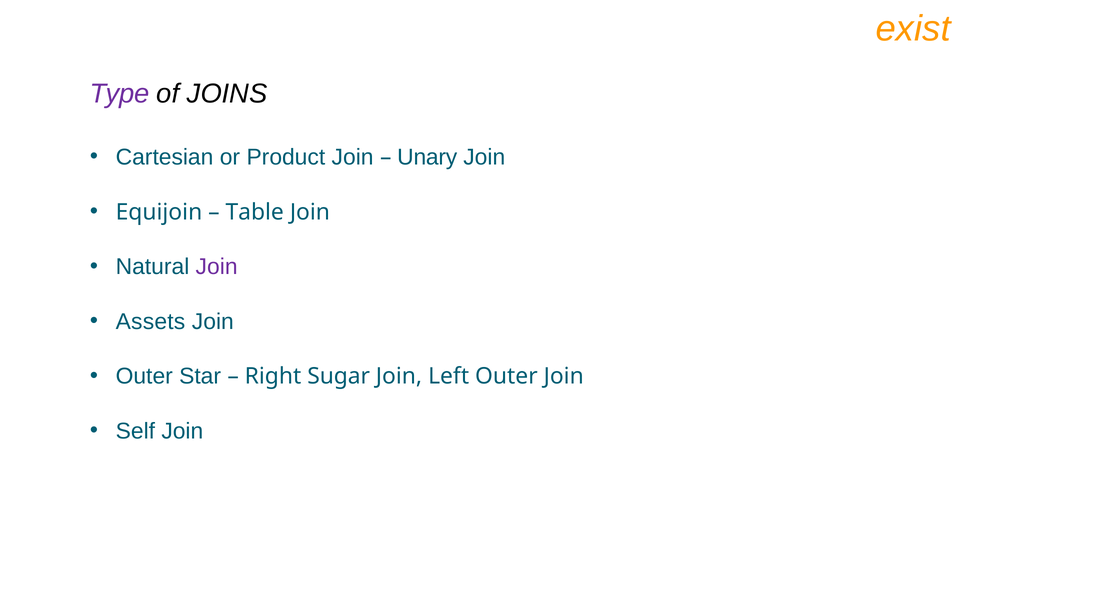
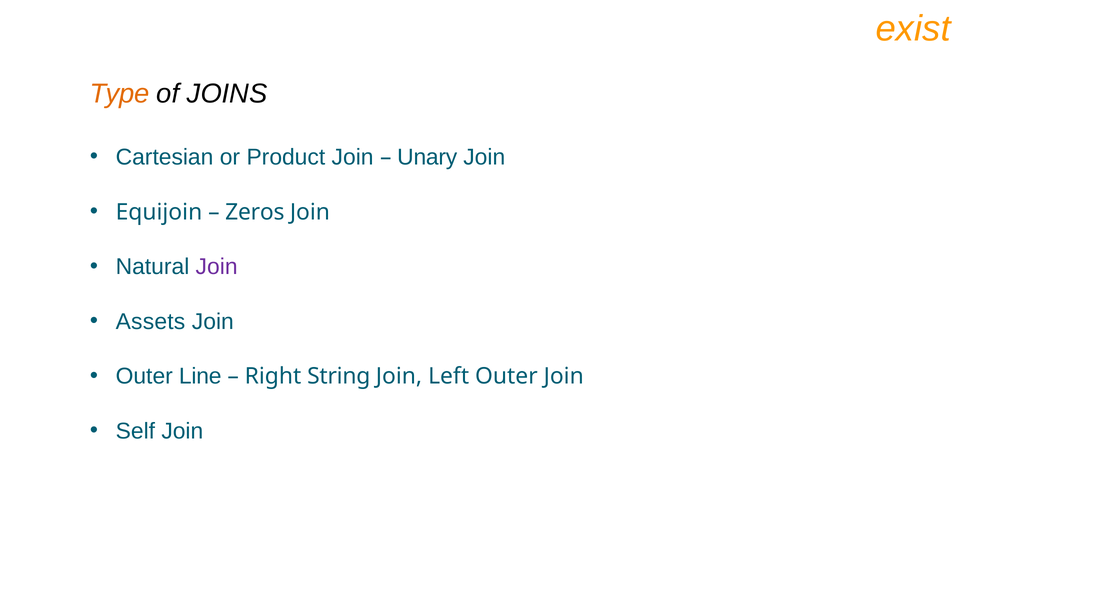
Type colour: purple -> orange
Table: Table -> Zeros
Star: Star -> Line
Sugar: Sugar -> String
